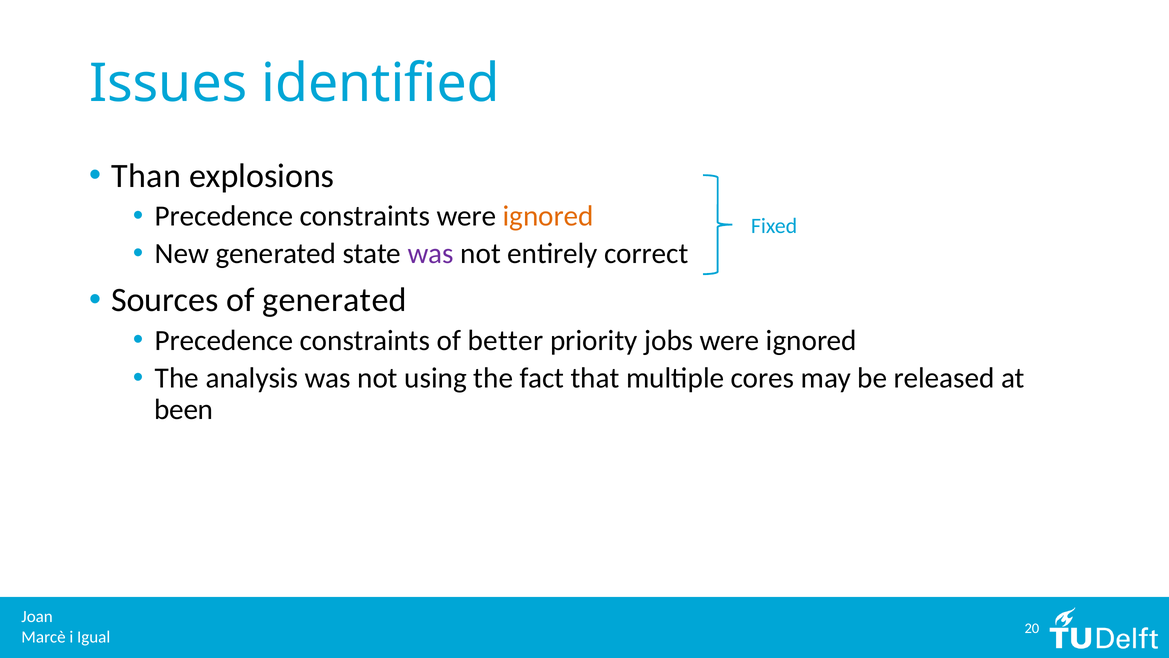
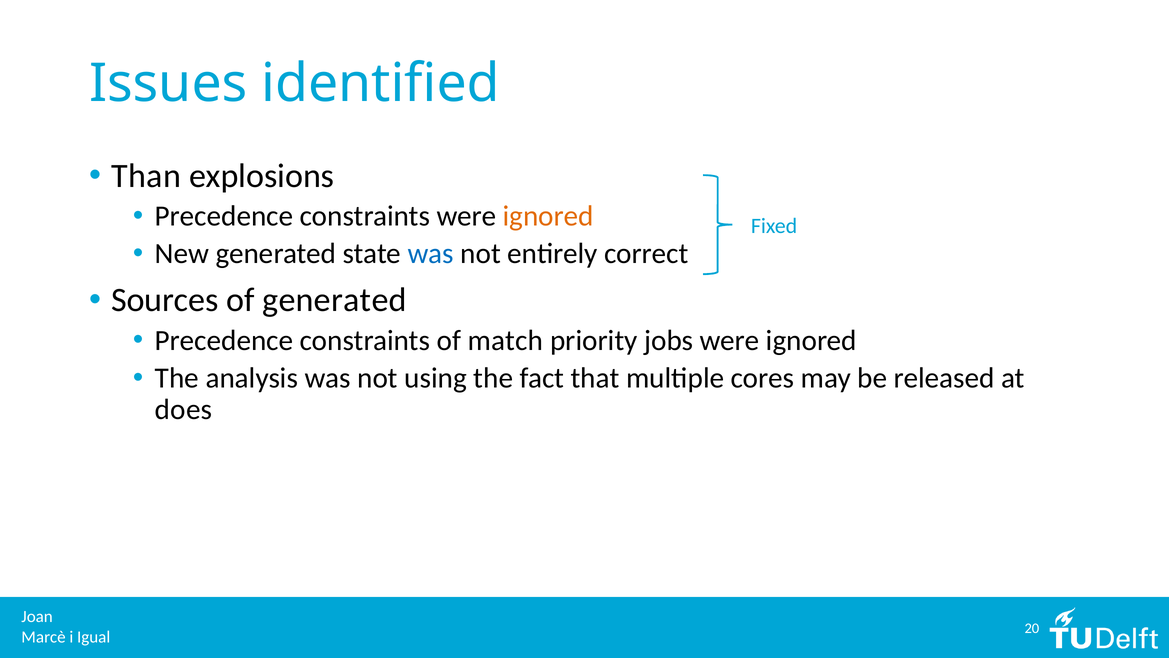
was at (431, 254) colour: purple -> blue
better: better -> match
been: been -> does
